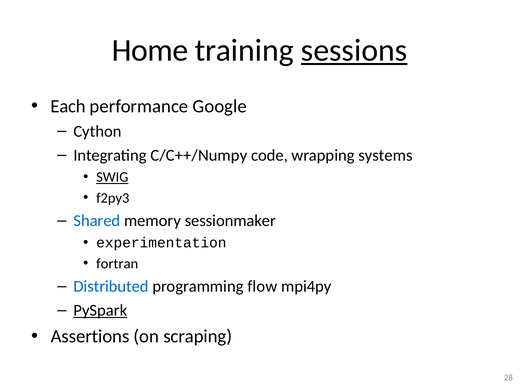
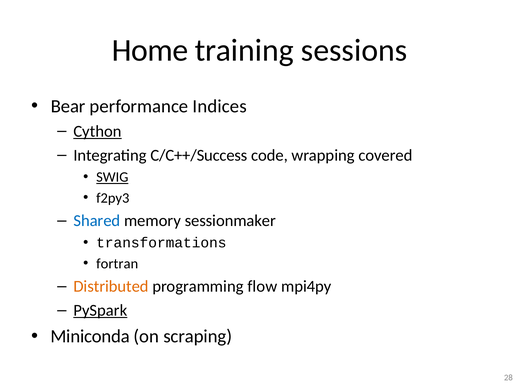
sessions underline: present -> none
Each: Each -> Bear
Google: Google -> Indices
Cython underline: none -> present
C/C++/Numpy: C/C++/Numpy -> C/C++/Success
systems: systems -> covered
experimentation: experimentation -> transformations
Distributed colour: blue -> orange
Assertions: Assertions -> Miniconda
